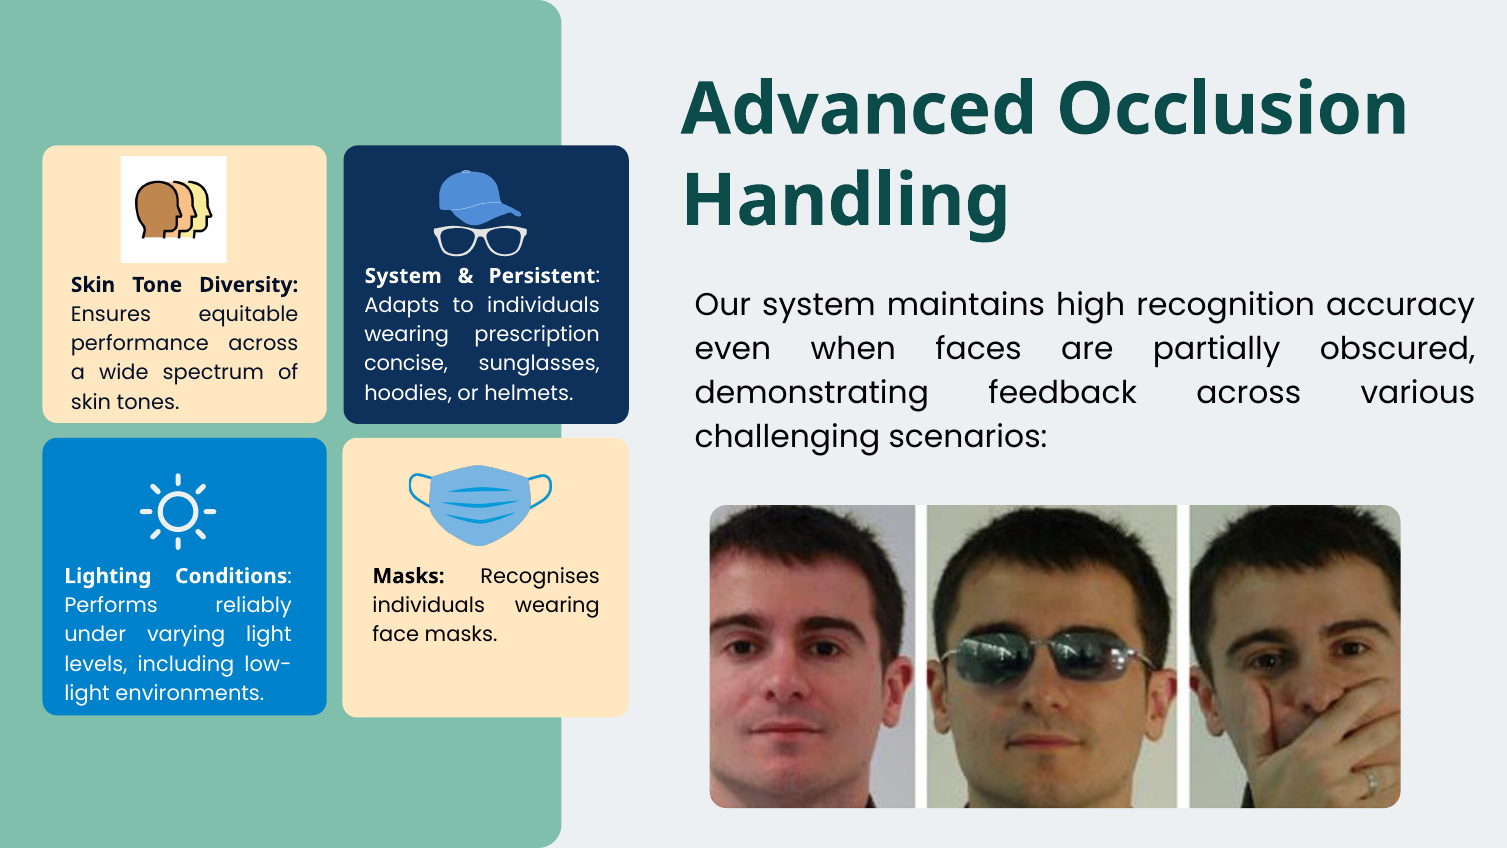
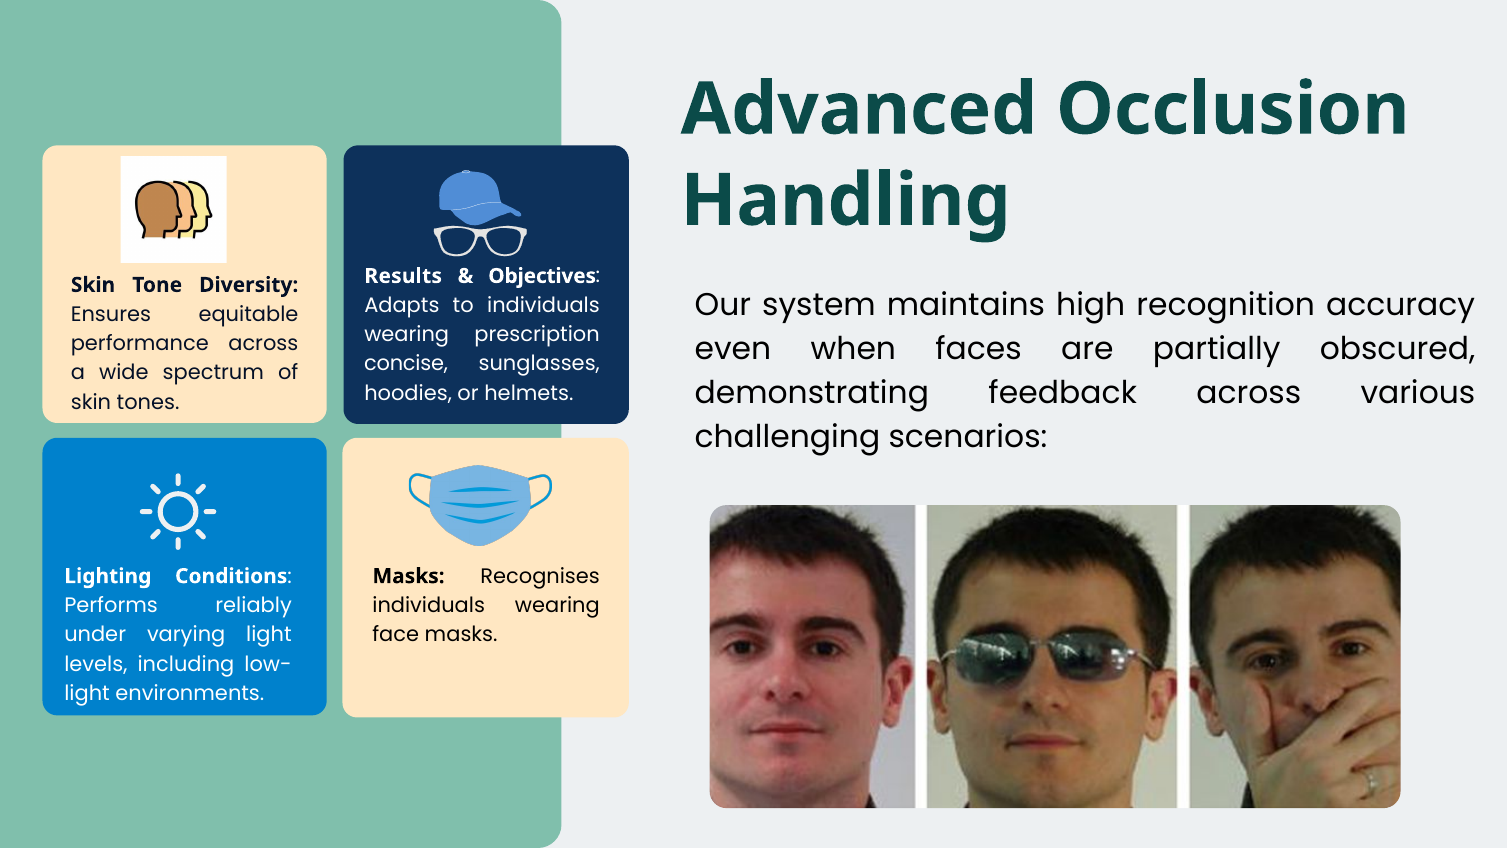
System at (403, 276): System -> Results
Persistent: Persistent -> Objectives
